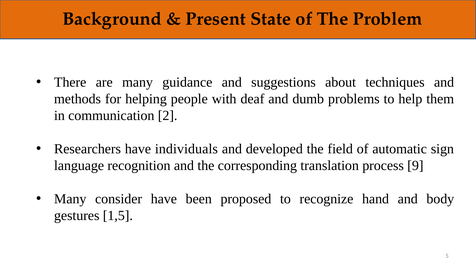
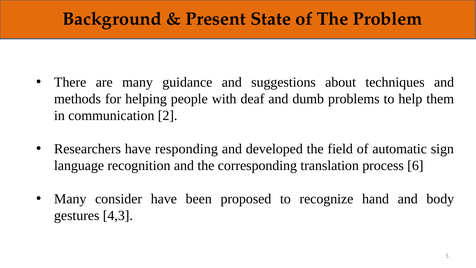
individuals: individuals -> responding
9: 9 -> 6
1,5: 1,5 -> 4,3
